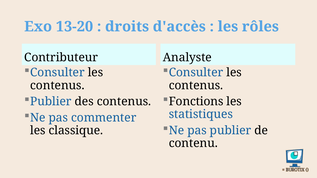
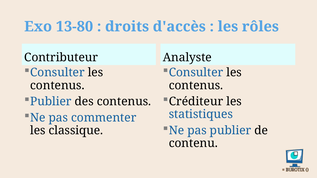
13-20: 13-20 -> 13-80
Fonctions: Fonctions -> Créditeur
